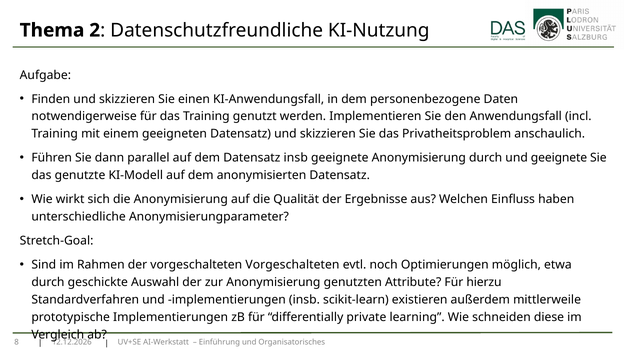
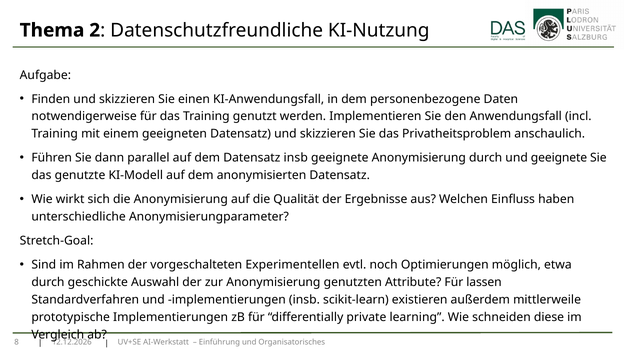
vorgeschalteten Vorgeschalteten: Vorgeschalteten -> Experimentellen
hierzu: hierzu -> lassen
